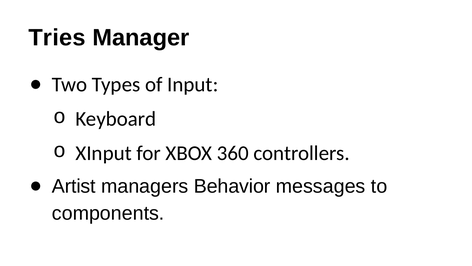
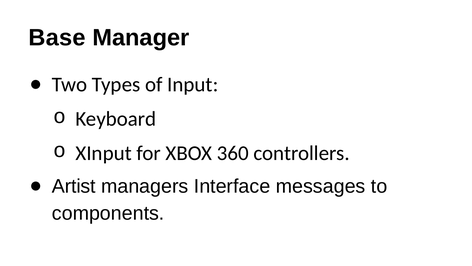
Tries: Tries -> Base
Behavior: Behavior -> Interface
